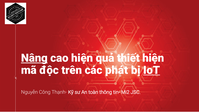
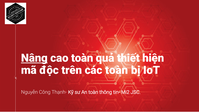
cao hiện: hiện -> toàn
các phát: phát -> toàn
IoT underline: present -> none
